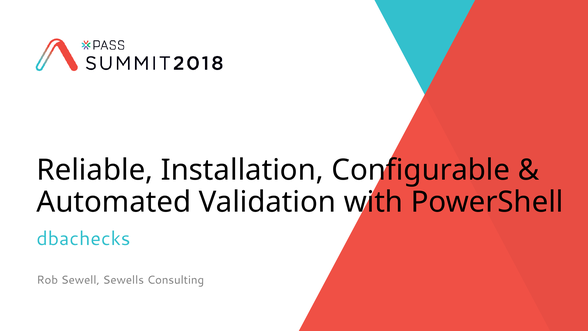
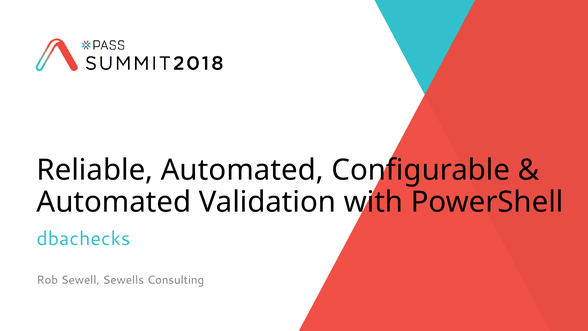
Reliable Installation: Installation -> Automated
